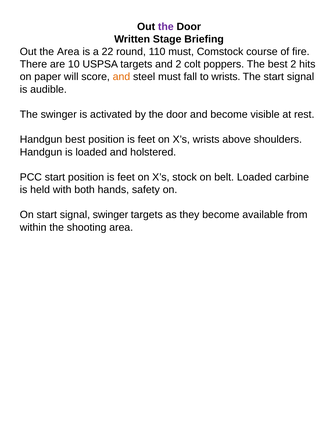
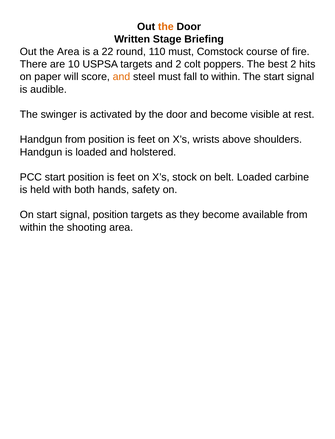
the at (166, 27) colour: purple -> orange
to wrists: wrists -> within
Handgun best: best -> from
signal swinger: swinger -> position
